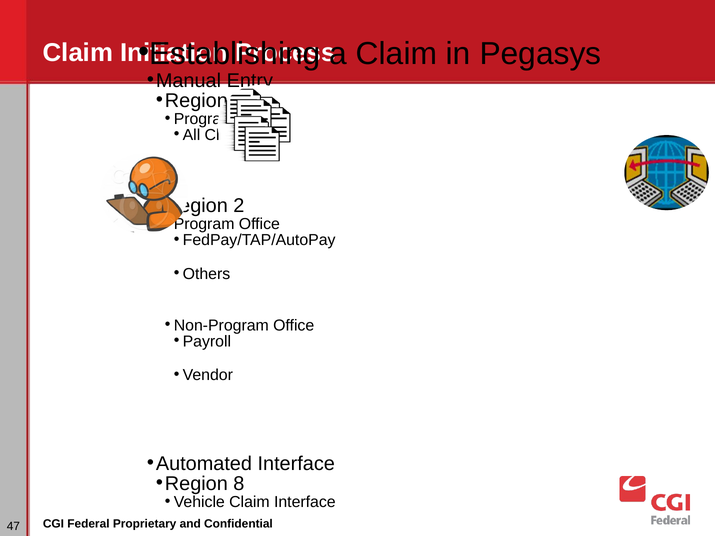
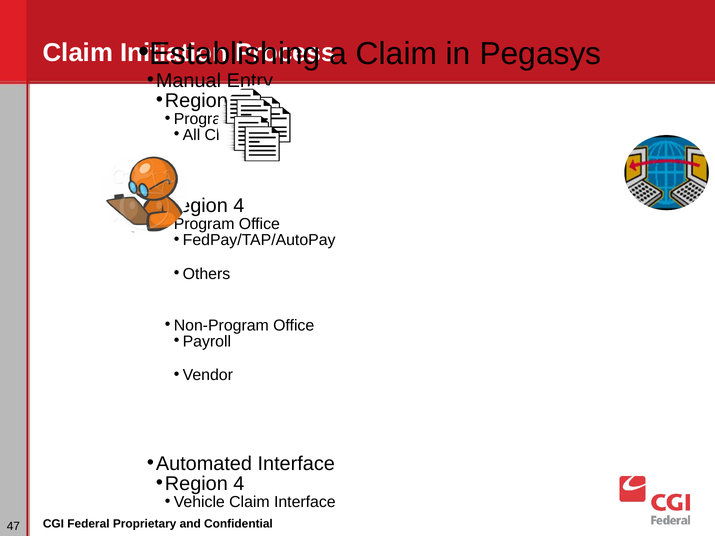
2 at (239, 206): 2 -> 4
8 at (239, 484): 8 -> 4
